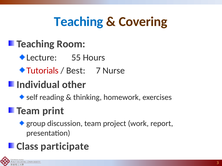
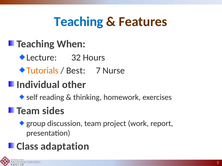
Covering: Covering -> Features
Room: Room -> When
55: 55 -> 32
Tutorials colour: red -> orange
print: print -> sides
participate: participate -> adaptation
